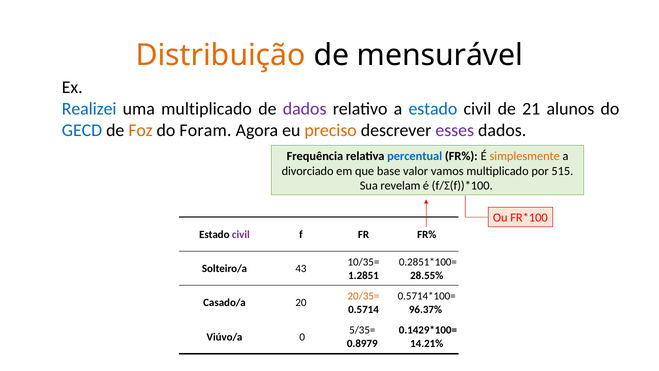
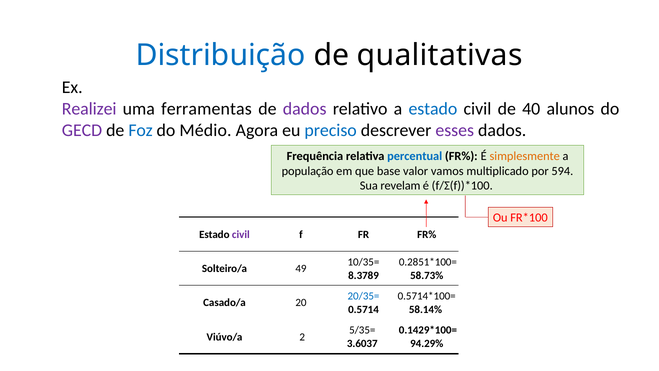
Distribuição colour: orange -> blue
mensurável: mensurável -> qualitativas
Realizei colour: blue -> purple
uma multiplicado: multiplicado -> ferramentas
21: 21 -> 40
GECD colour: blue -> purple
Foz colour: orange -> blue
Foram: Foram -> Médio
preciso colour: orange -> blue
divorciado: divorciado -> população
515: 515 -> 594
43: 43 -> 49
1.2851: 1.2851 -> 8.3789
28.55%: 28.55% -> 58.73%
20/35= colour: orange -> blue
96.37%: 96.37% -> 58.14%
0: 0 -> 2
0.8979: 0.8979 -> 3.6037
14.21%: 14.21% -> 94.29%
